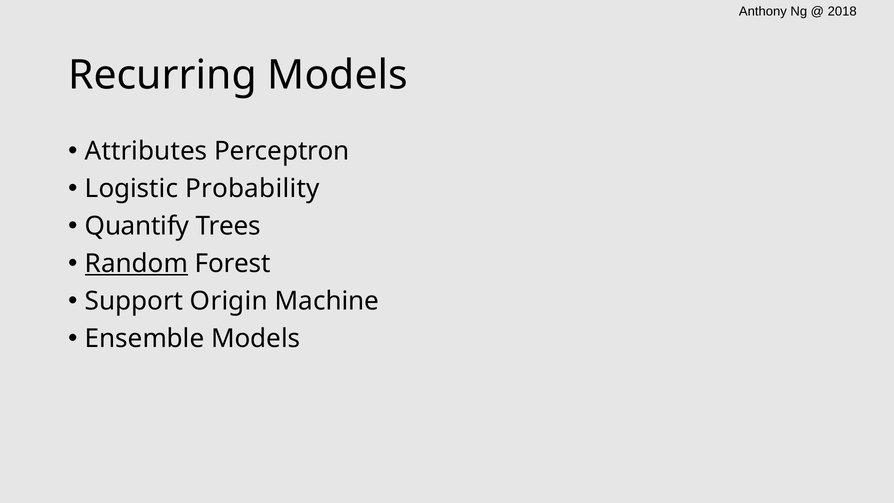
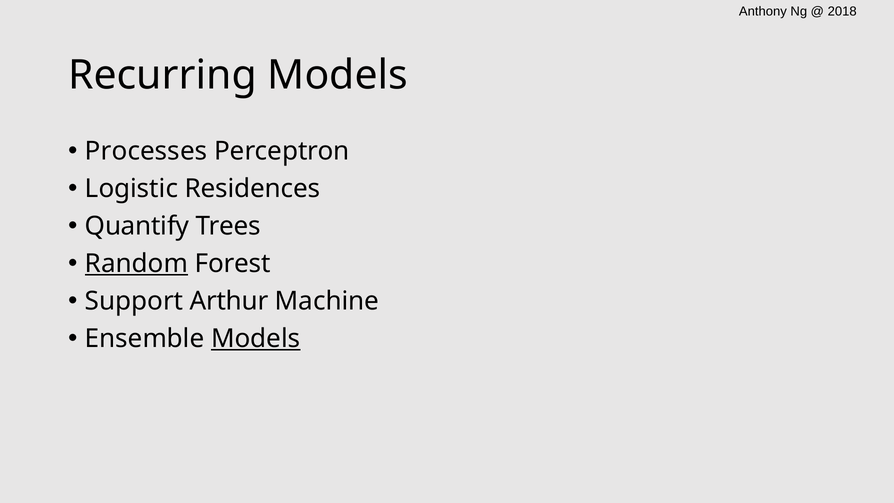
Attributes: Attributes -> Processes
Probability: Probability -> Residences
Origin: Origin -> Arthur
Models at (256, 339) underline: none -> present
